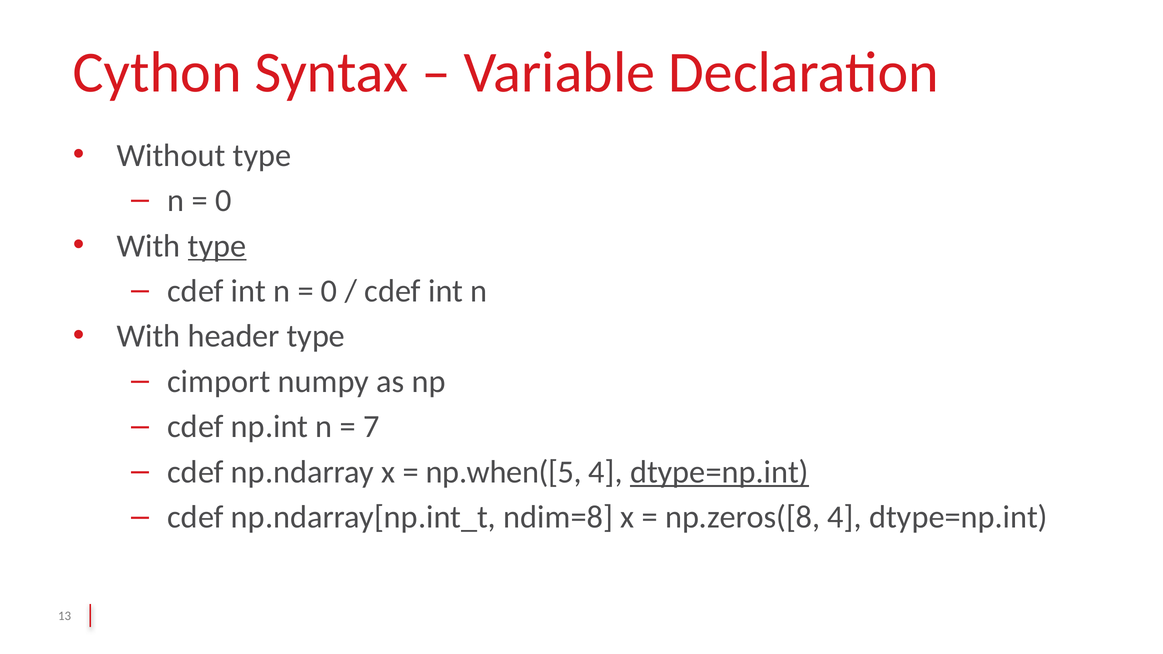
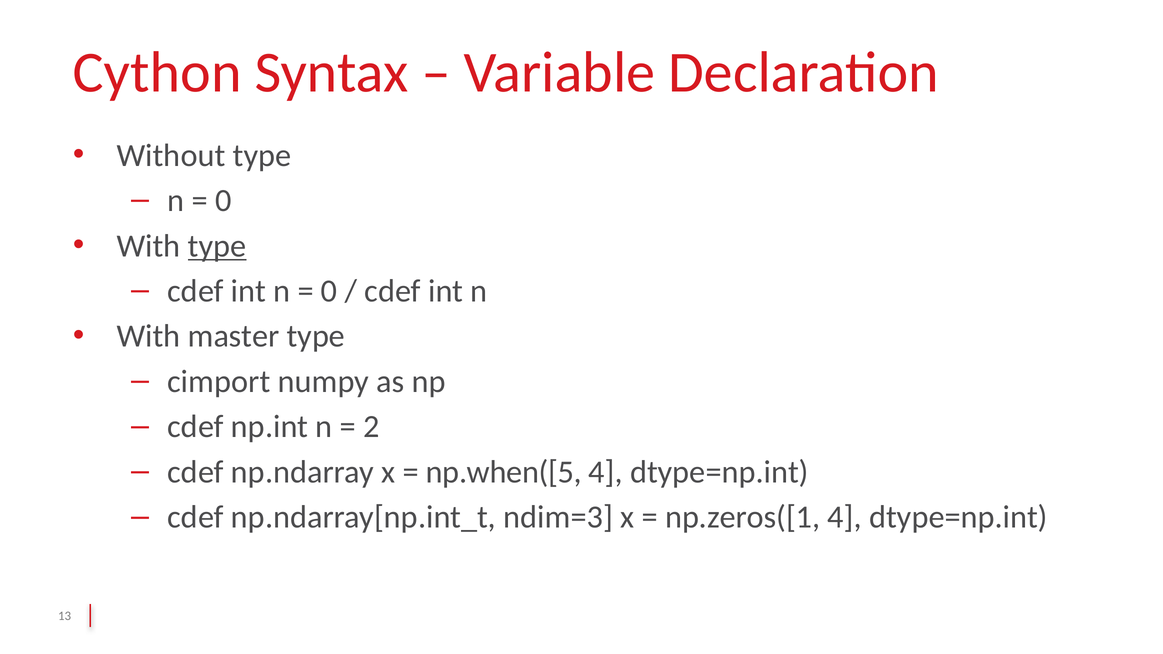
header: header -> master
7: 7 -> 2
dtype=np.int at (719, 472) underline: present -> none
ndim=8: ndim=8 -> ndim=3
np.zeros([8: np.zeros([8 -> np.zeros([1
